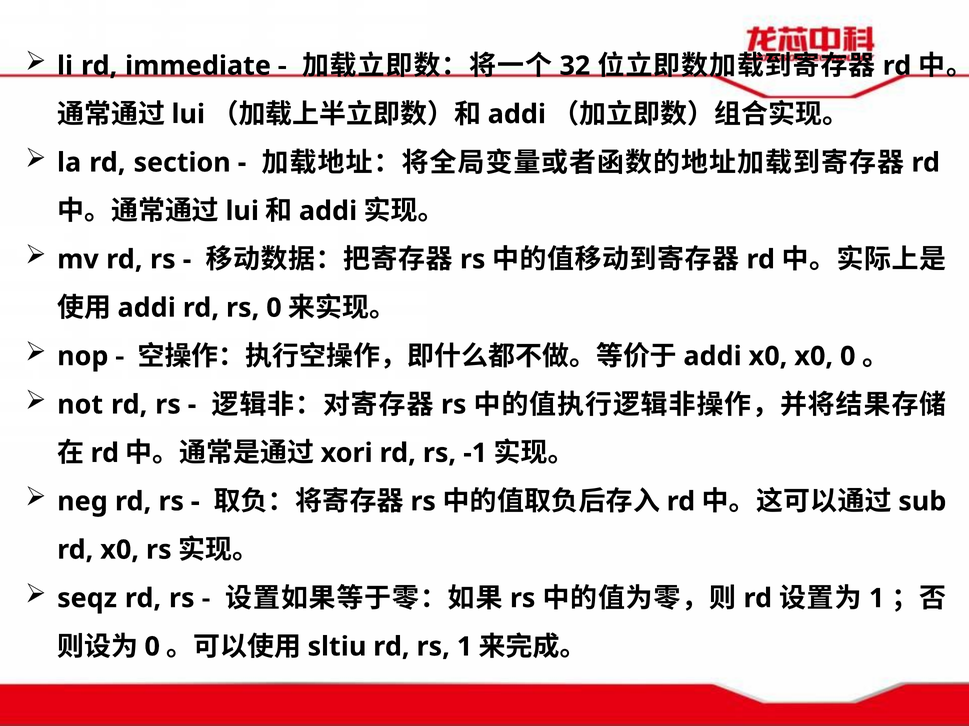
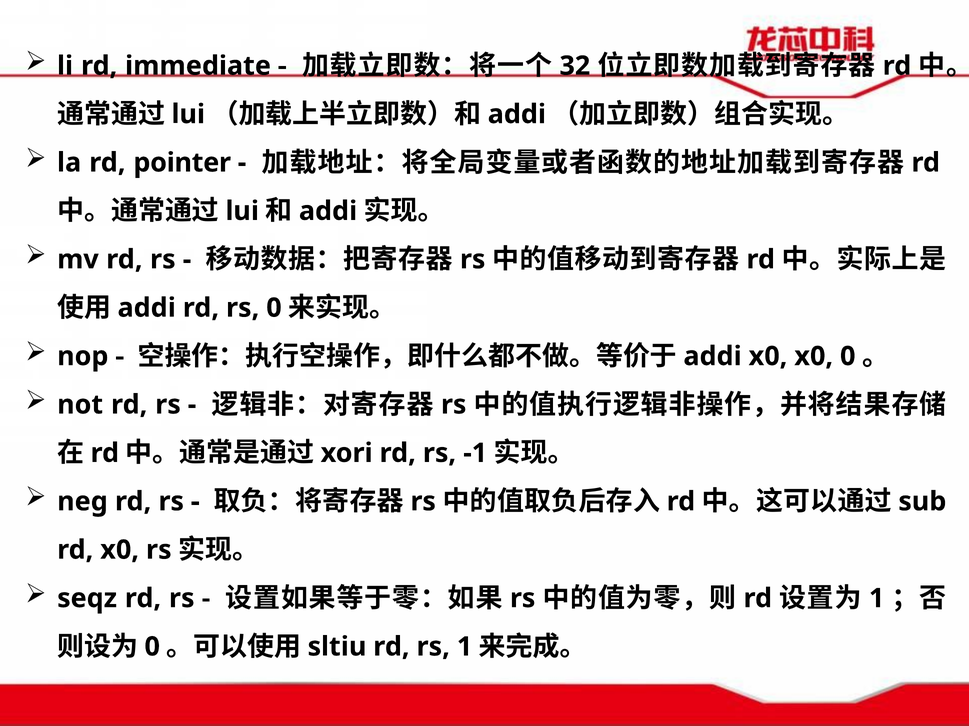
section: section -> pointer
